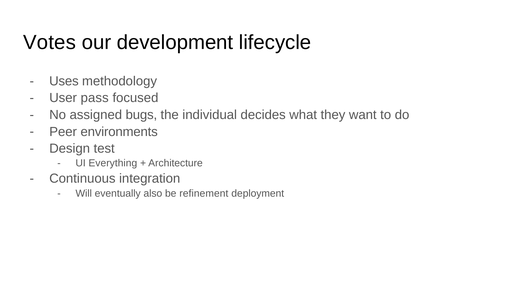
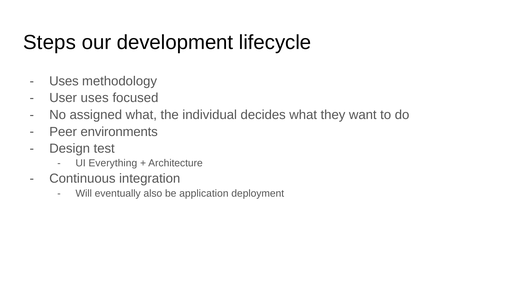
Votes: Votes -> Steps
User pass: pass -> uses
assigned bugs: bugs -> what
refinement: refinement -> application
